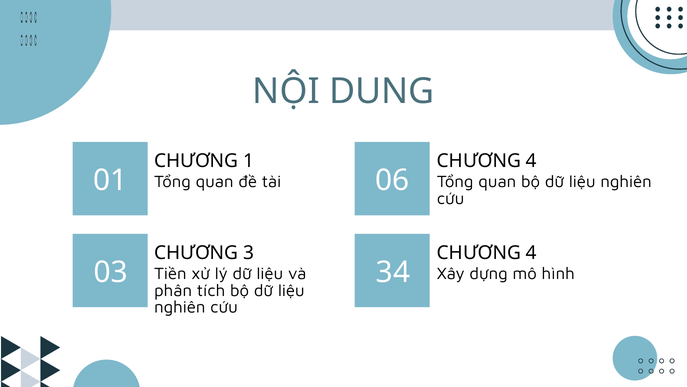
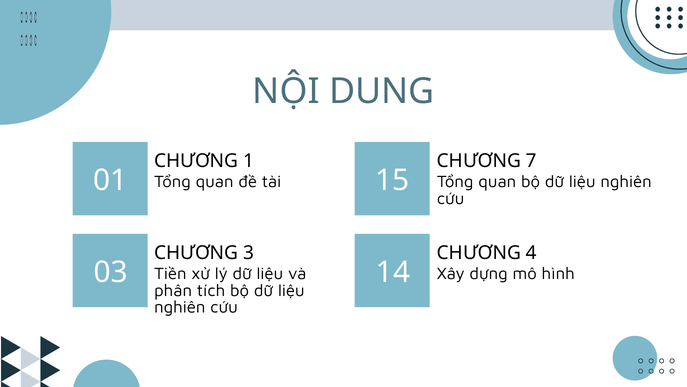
4 at (531, 161): 4 -> 7
06: 06 -> 15
34: 34 -> 14
